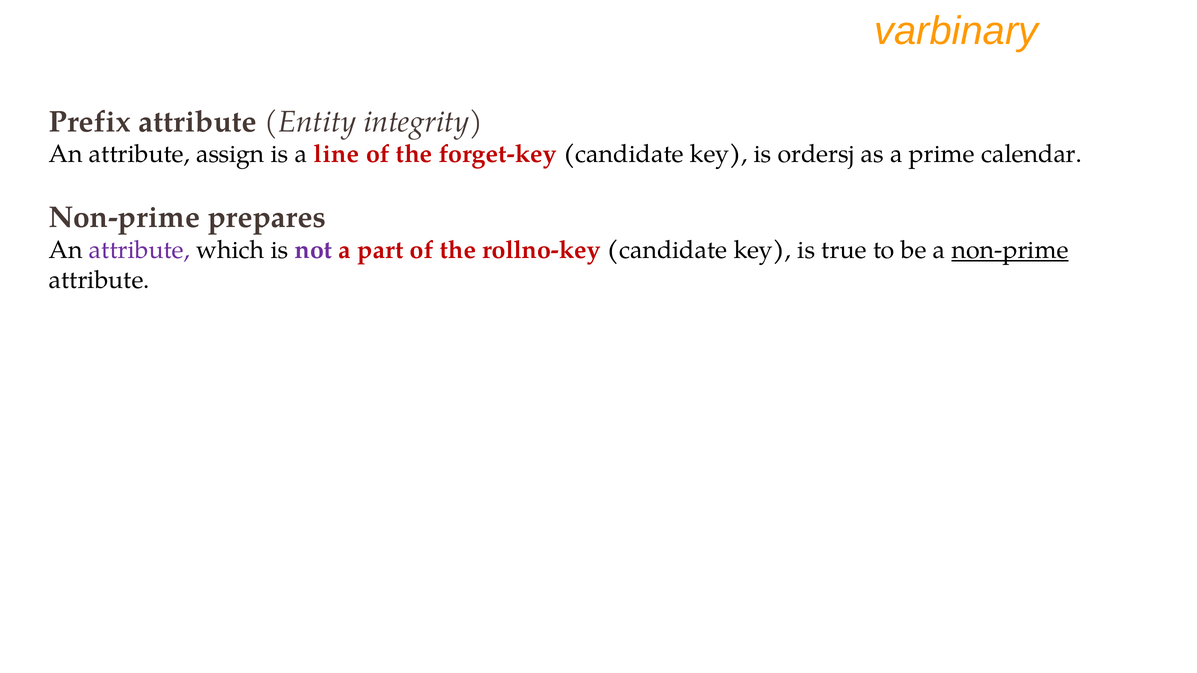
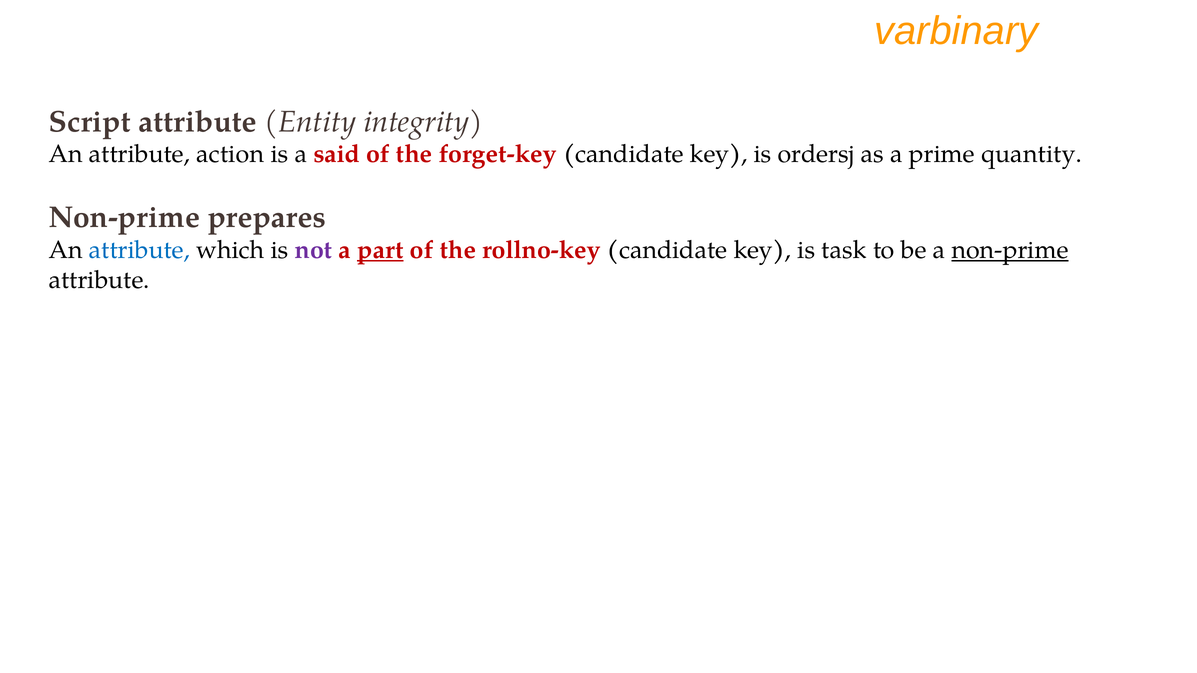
Prefix: Prefix -> Script
assign: assign -> action
line: line -> said
calendar: calendar -> quantity
attribute at (139, 250) colour: purple -> blue
part underline: none -> present
true: true -> task
